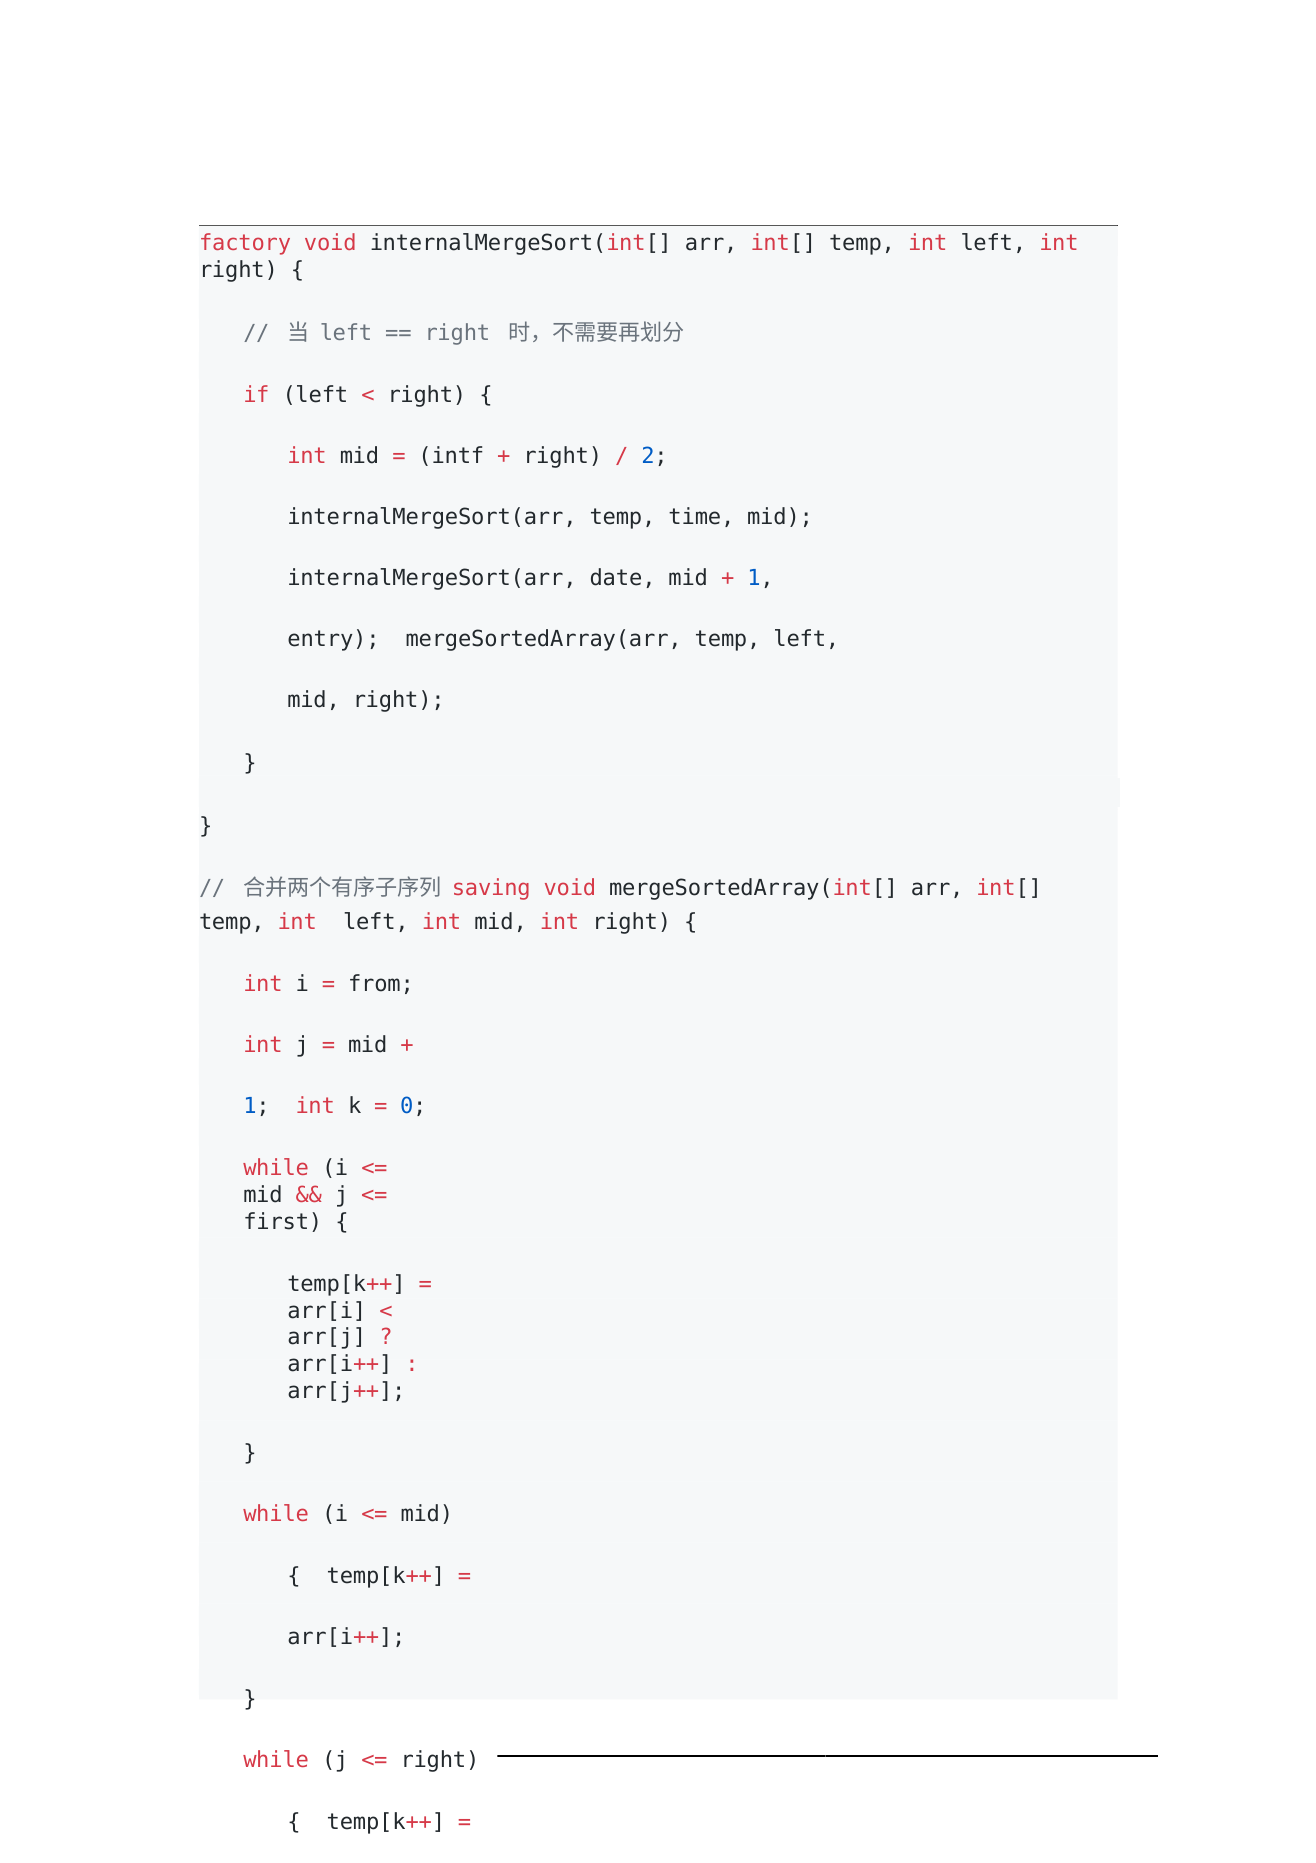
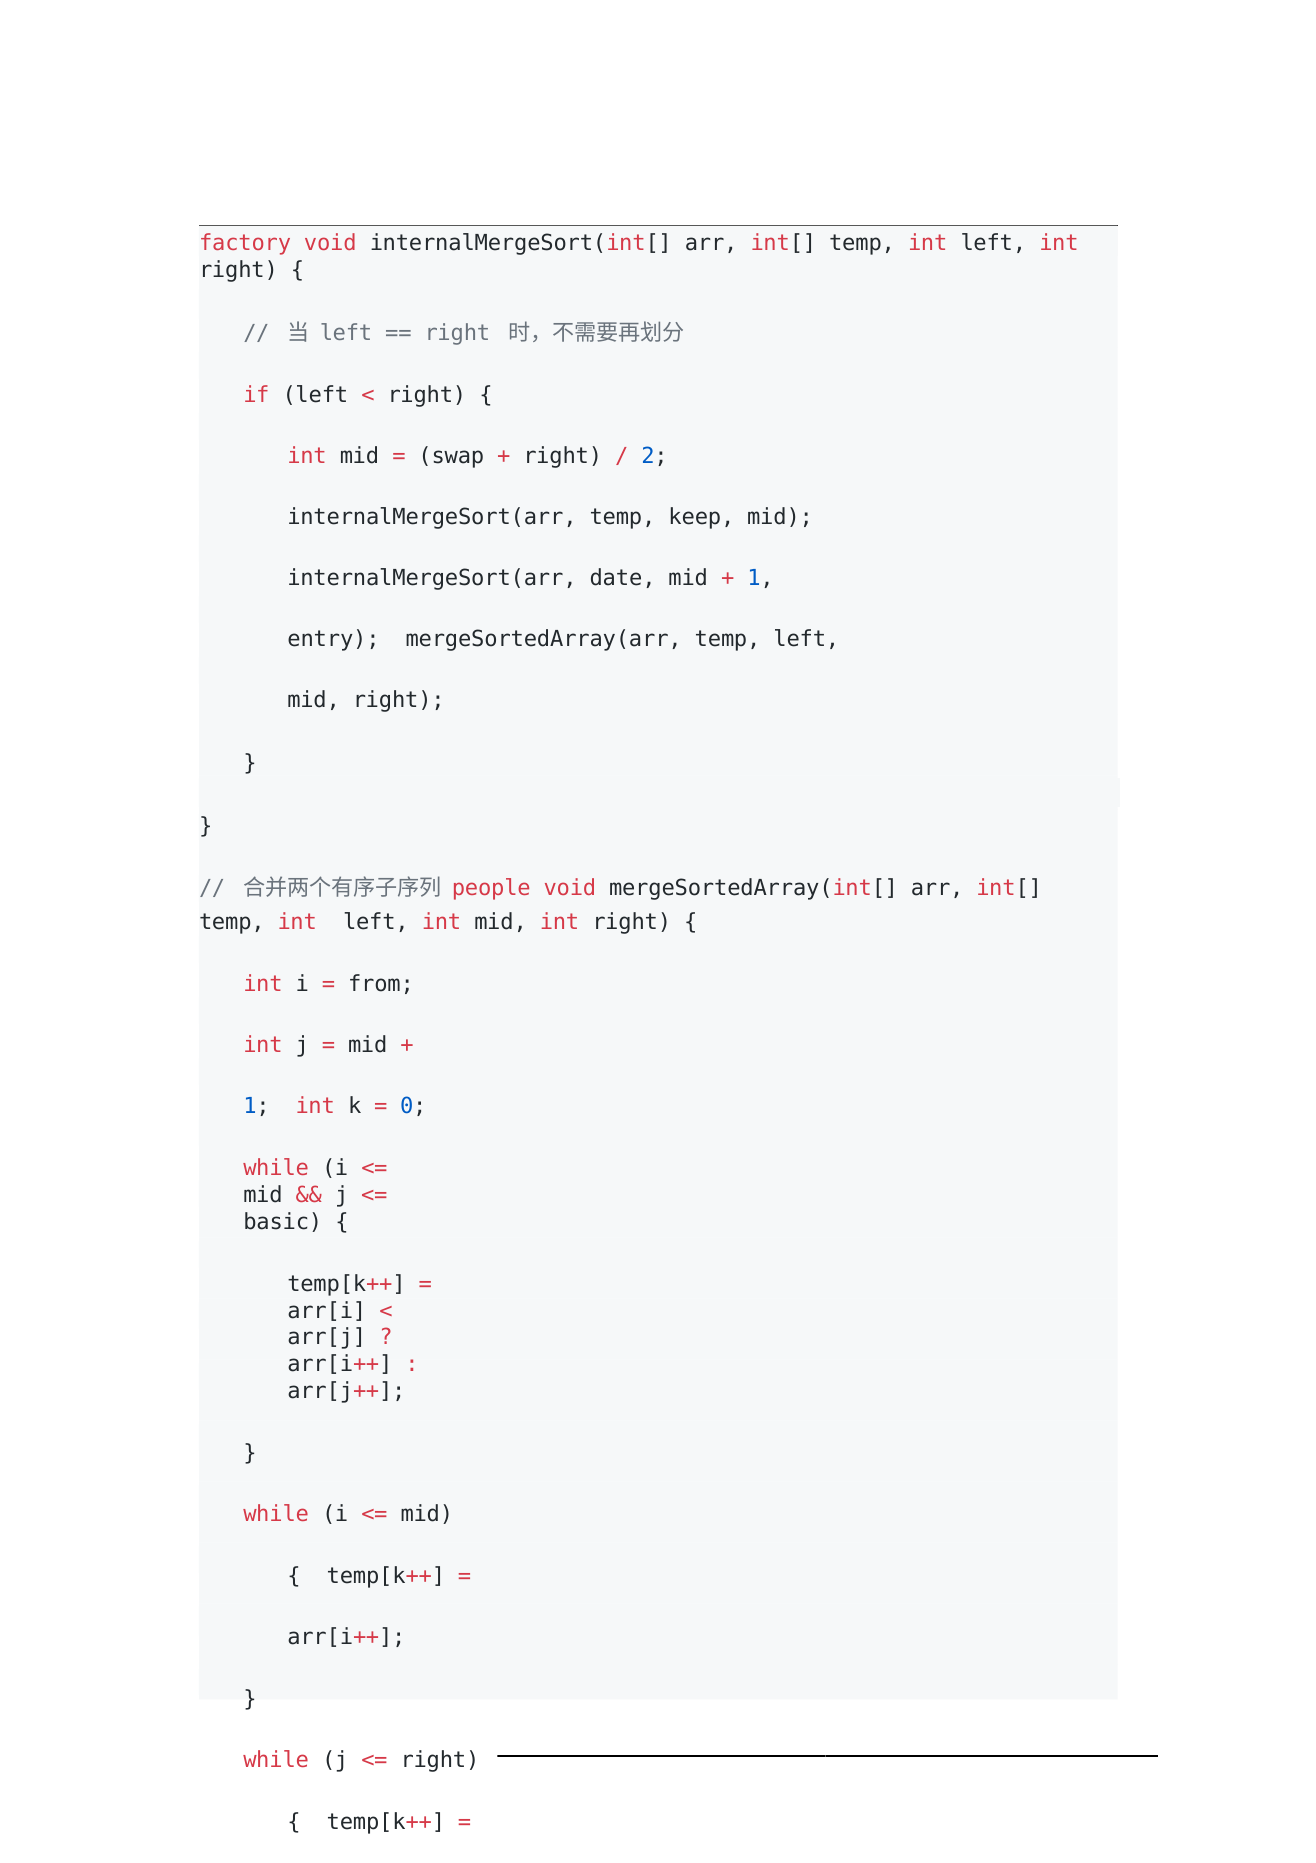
intf: intf -> swap
time: time -> keep
saving: saving -> people
first: first -> basic
